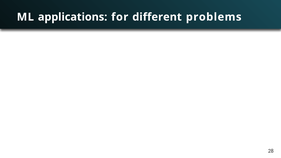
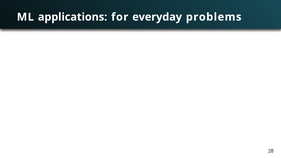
different: different -> everyday
